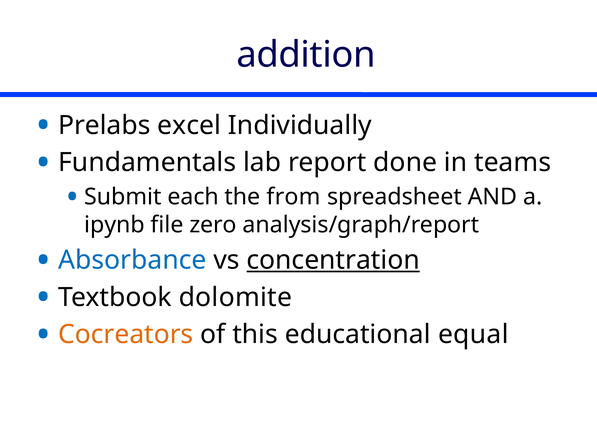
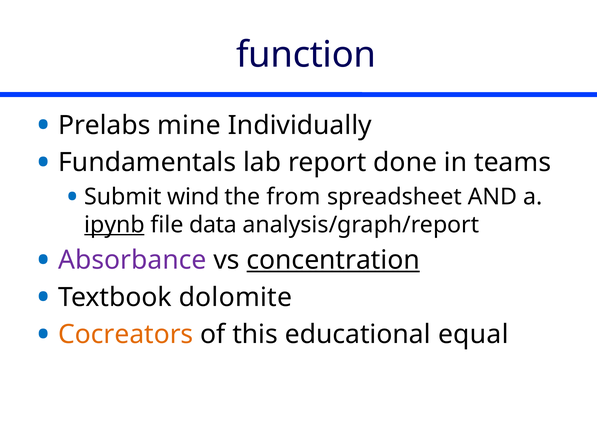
addition: addition -> function
excel: excel -> mine
each: each -> wind
ipynb underline: none -> present
zero: zero -> data
Absorbance colour: blue -> purple
